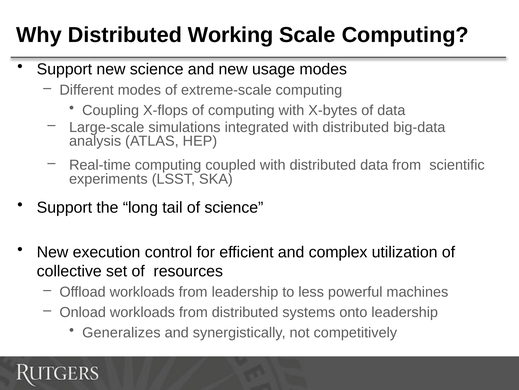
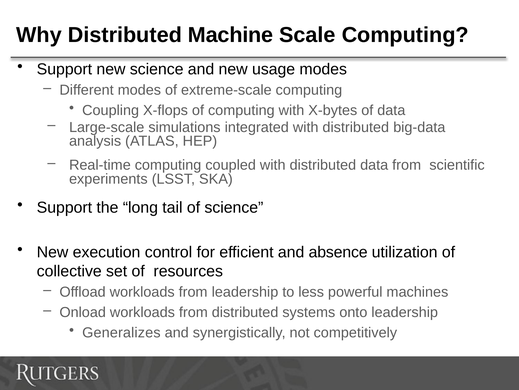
Working: Working -> Machine
complex: complex -> absence
